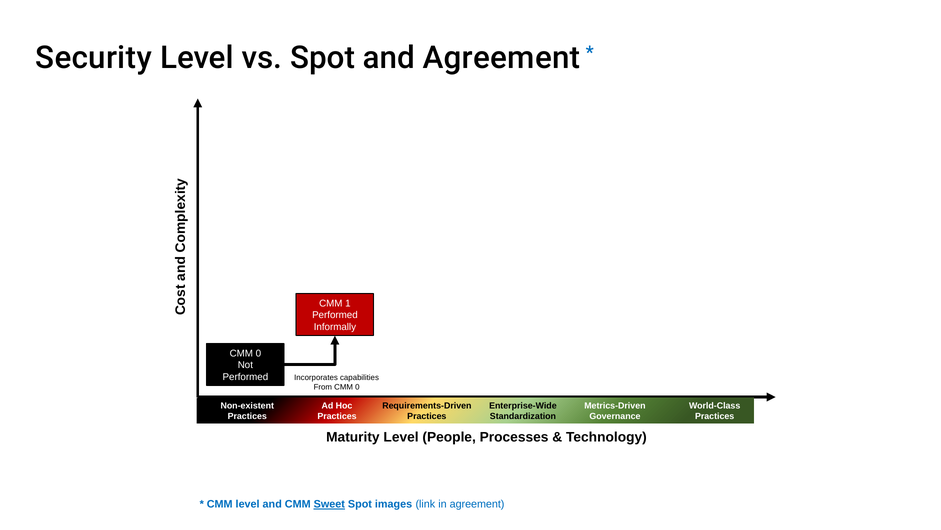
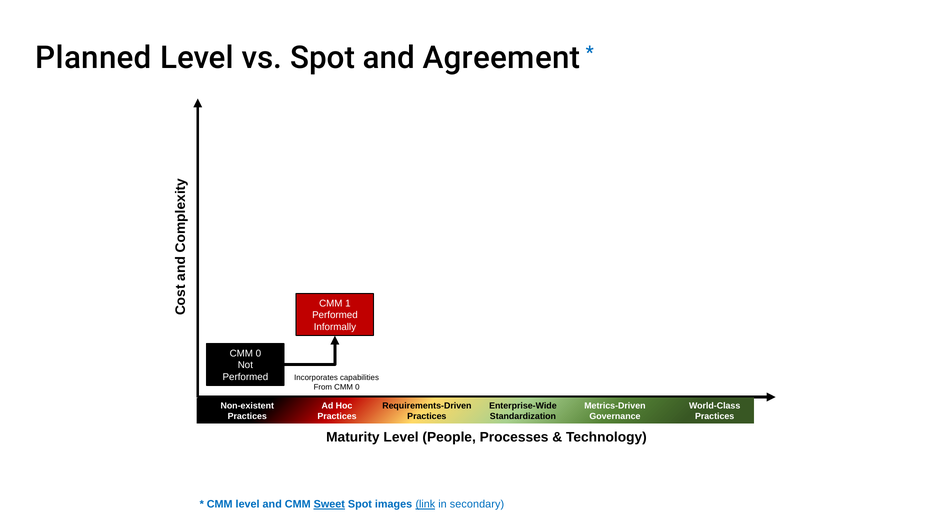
Security: Security -> Planned
link underline: none -> present
in agreement: agreement -> secondary
